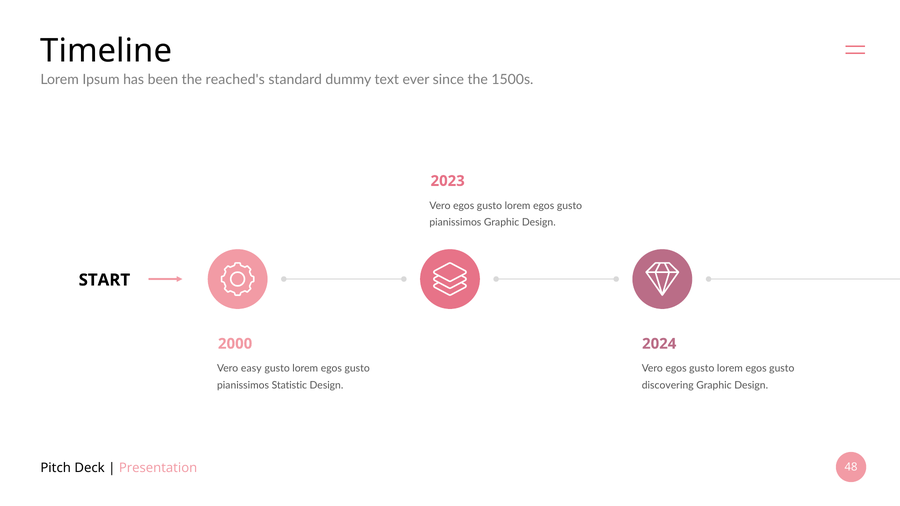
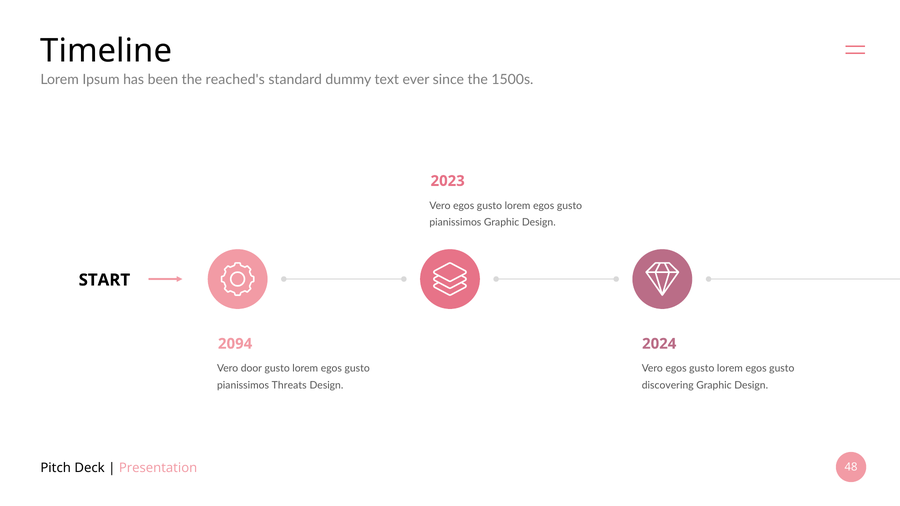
2000: 2000 -> 2094
easy: easy -> door
Statistic: Statistic -> Threats
